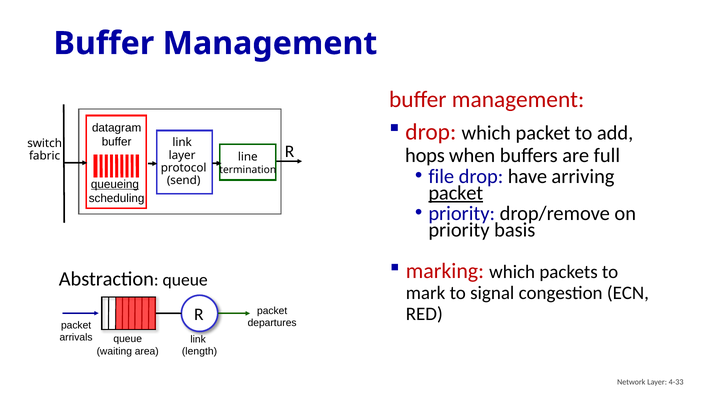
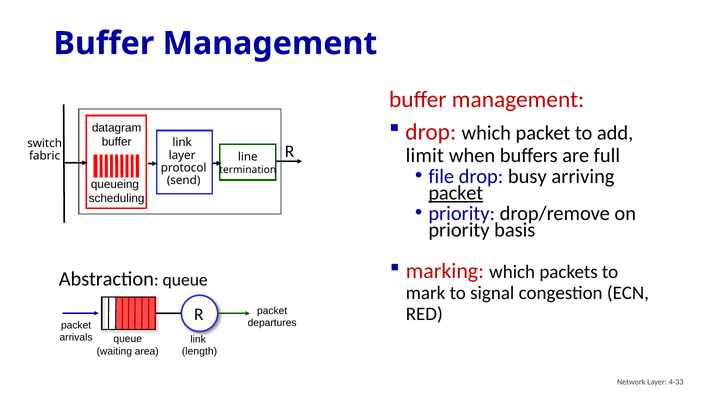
hops: hops -> limit
have: have -> busy
queueing underline: present -> none
